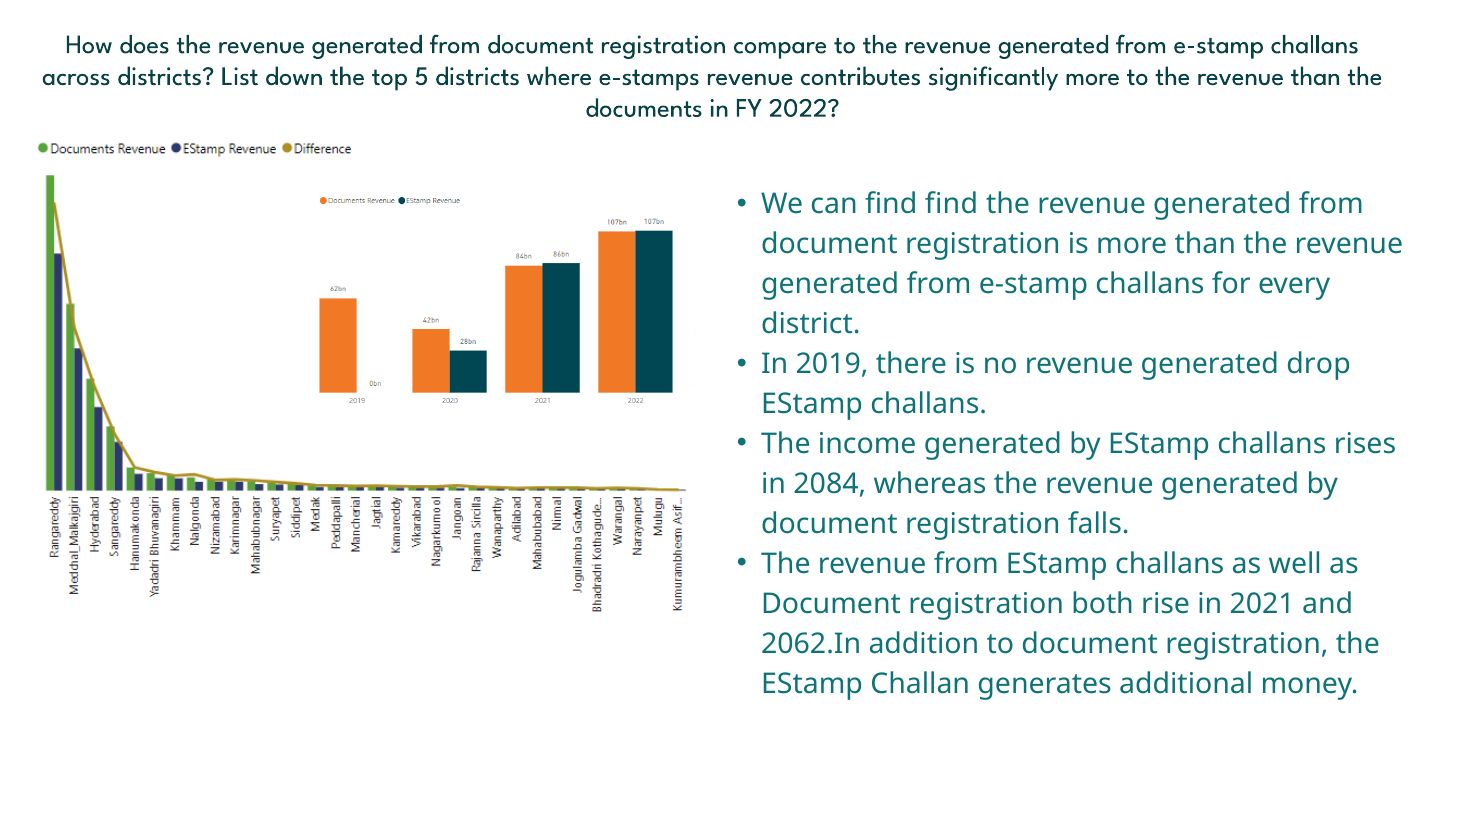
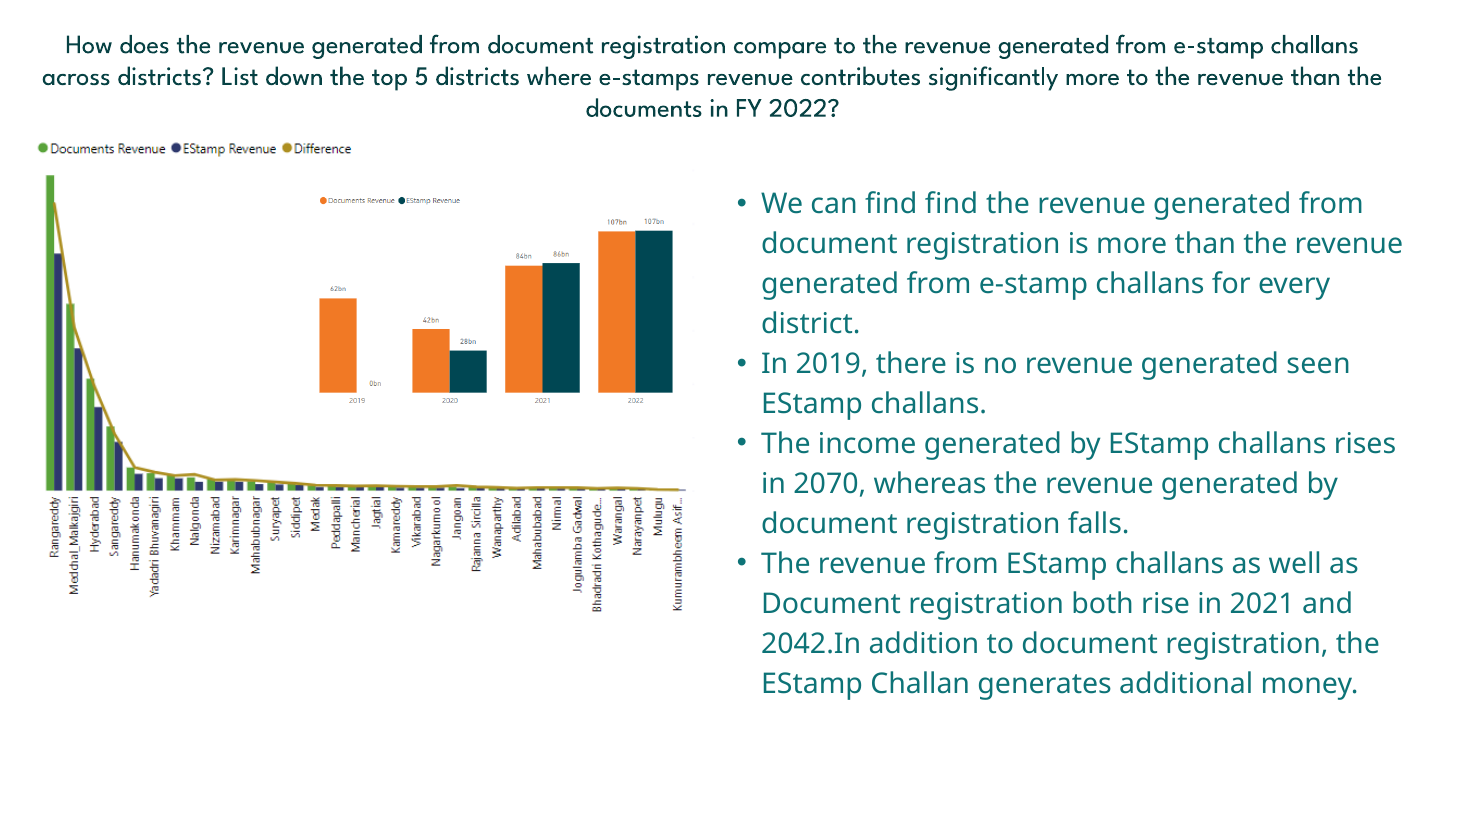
drop: drop -> seen
2084: 2084 -> 2070
2062.In: 2062.In -> 2042.In
